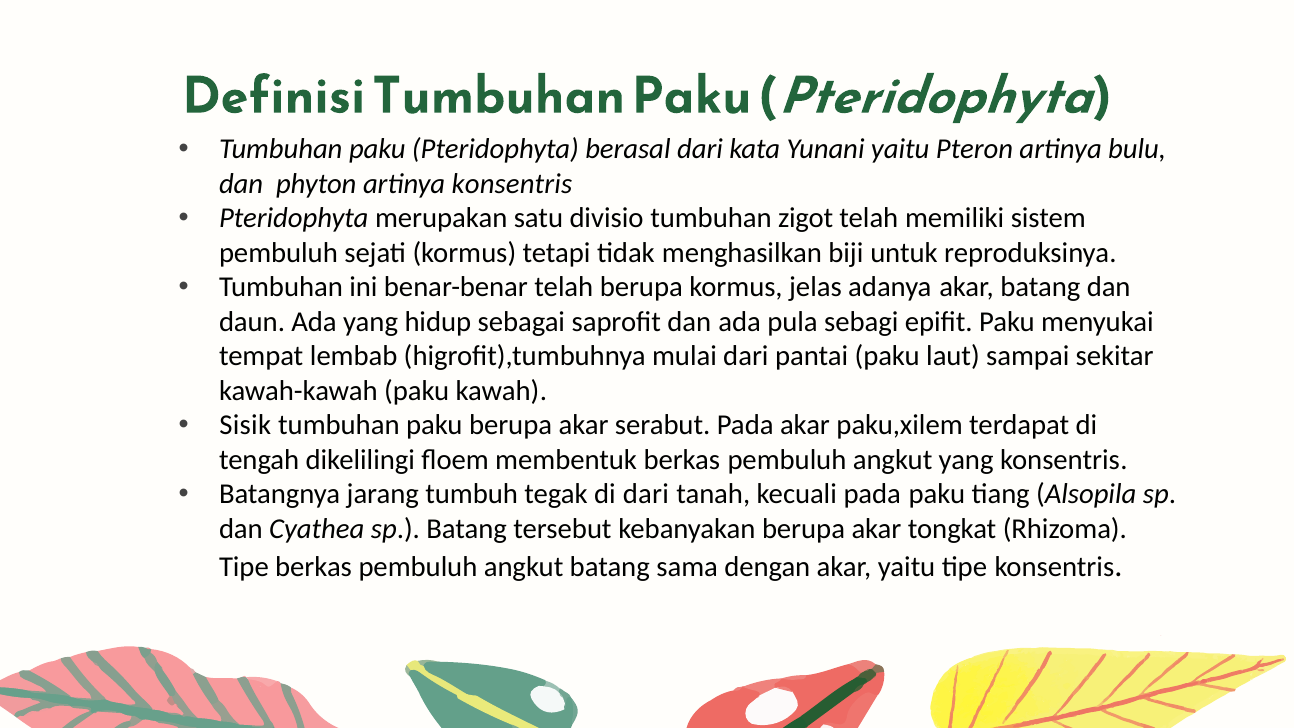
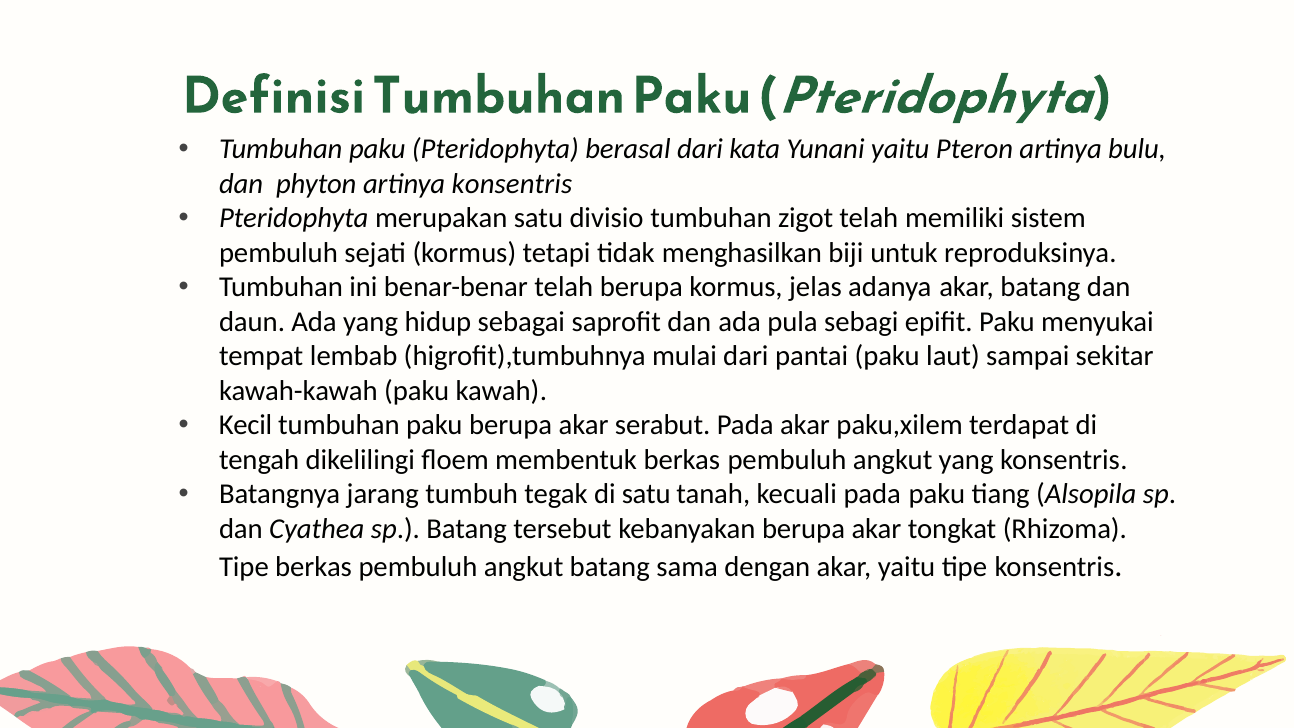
Sisik: Sisik -> Kecil
di dari: dari -> satu
